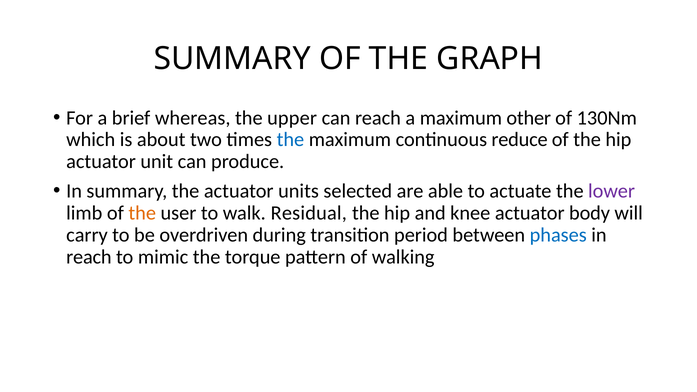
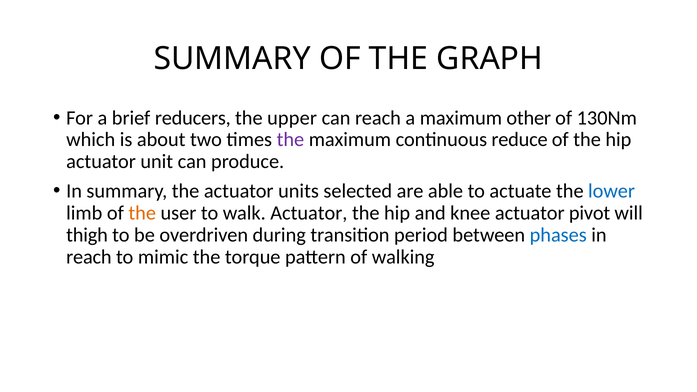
whereas: whereas -> reducers
the at (290, 140) colour: blue -> purple
lower colour: purple -> blue
walk Residual: Residual -> Actuator
body: body -> pivot
carry: carry -> thigh
